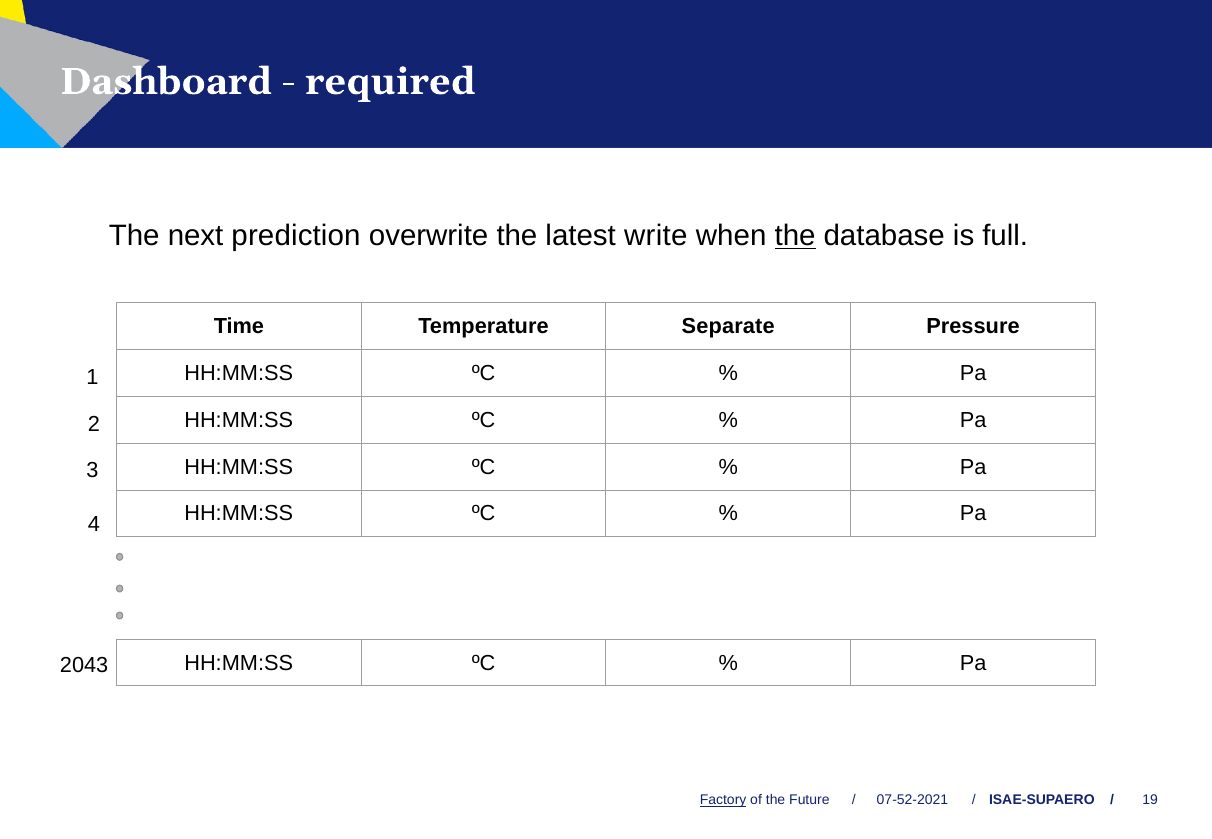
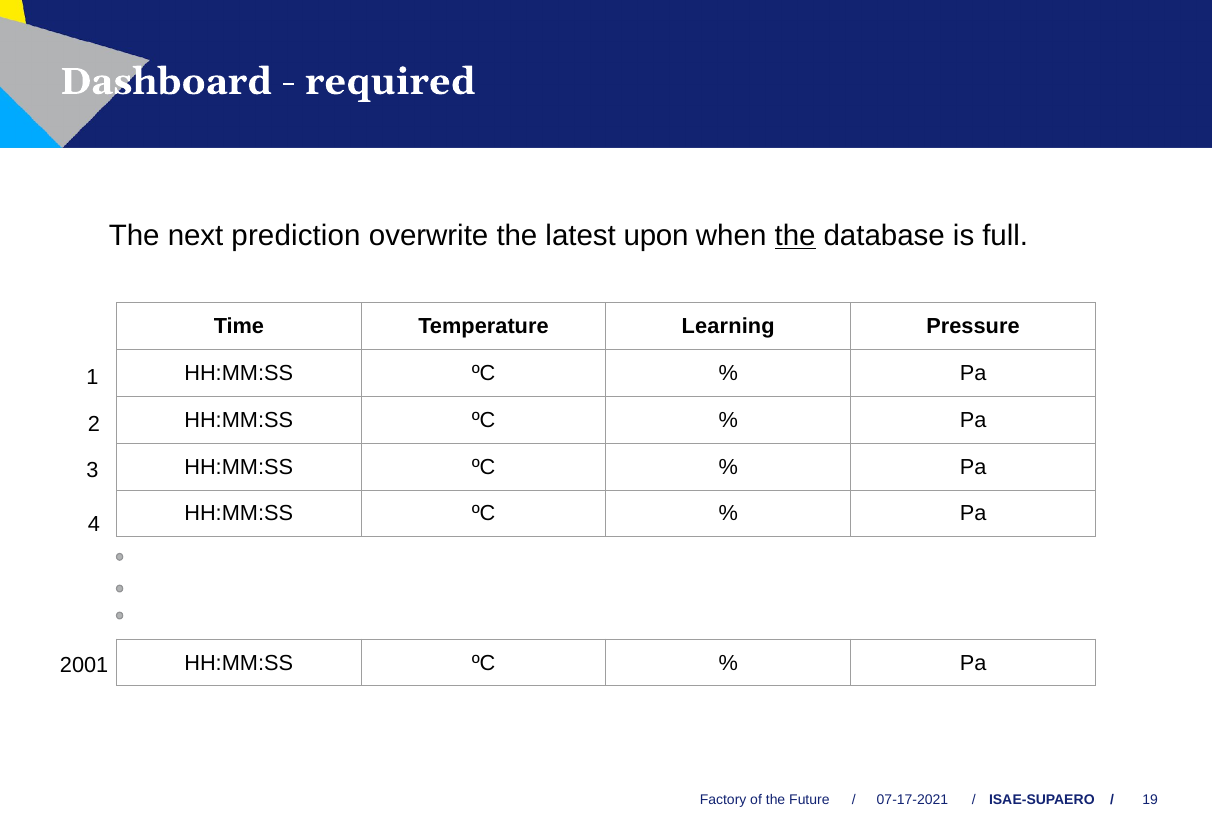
write: write -> upon
Separate: Separate -> Learning
2043: 2043 -> 2001
Factory underline: present -> none
07-52-2021: 07-52-2021 -> 07-17-2021
